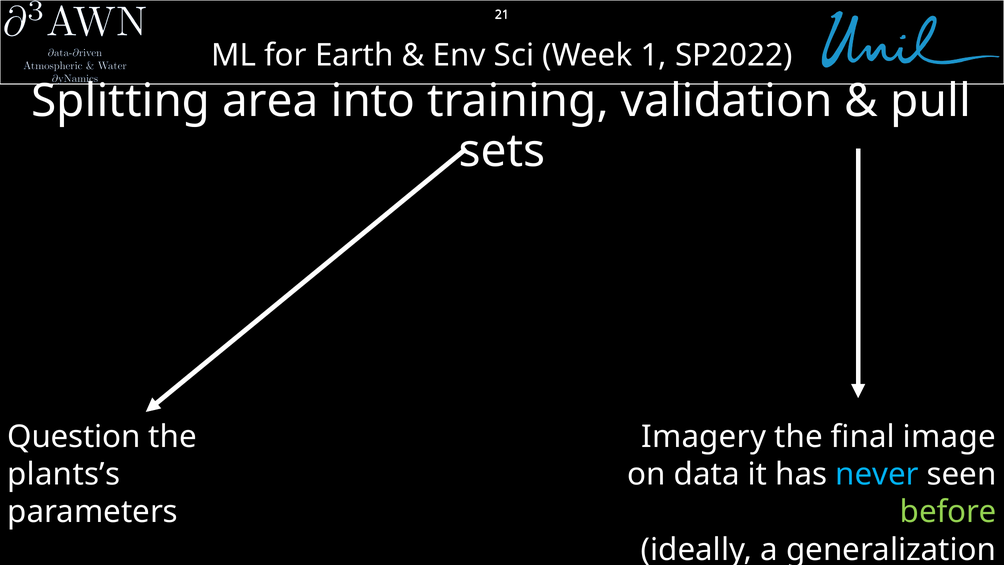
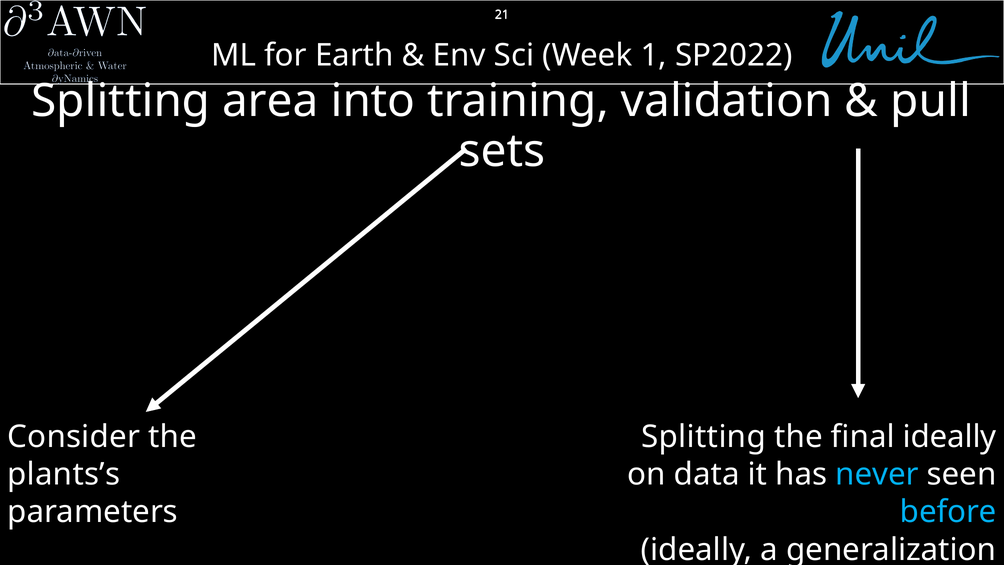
Question: Question -> Consider
Imagery at (704, 436): Imagery -> Splitting
final image: image -> ideally
before colour: light green -> light blue
